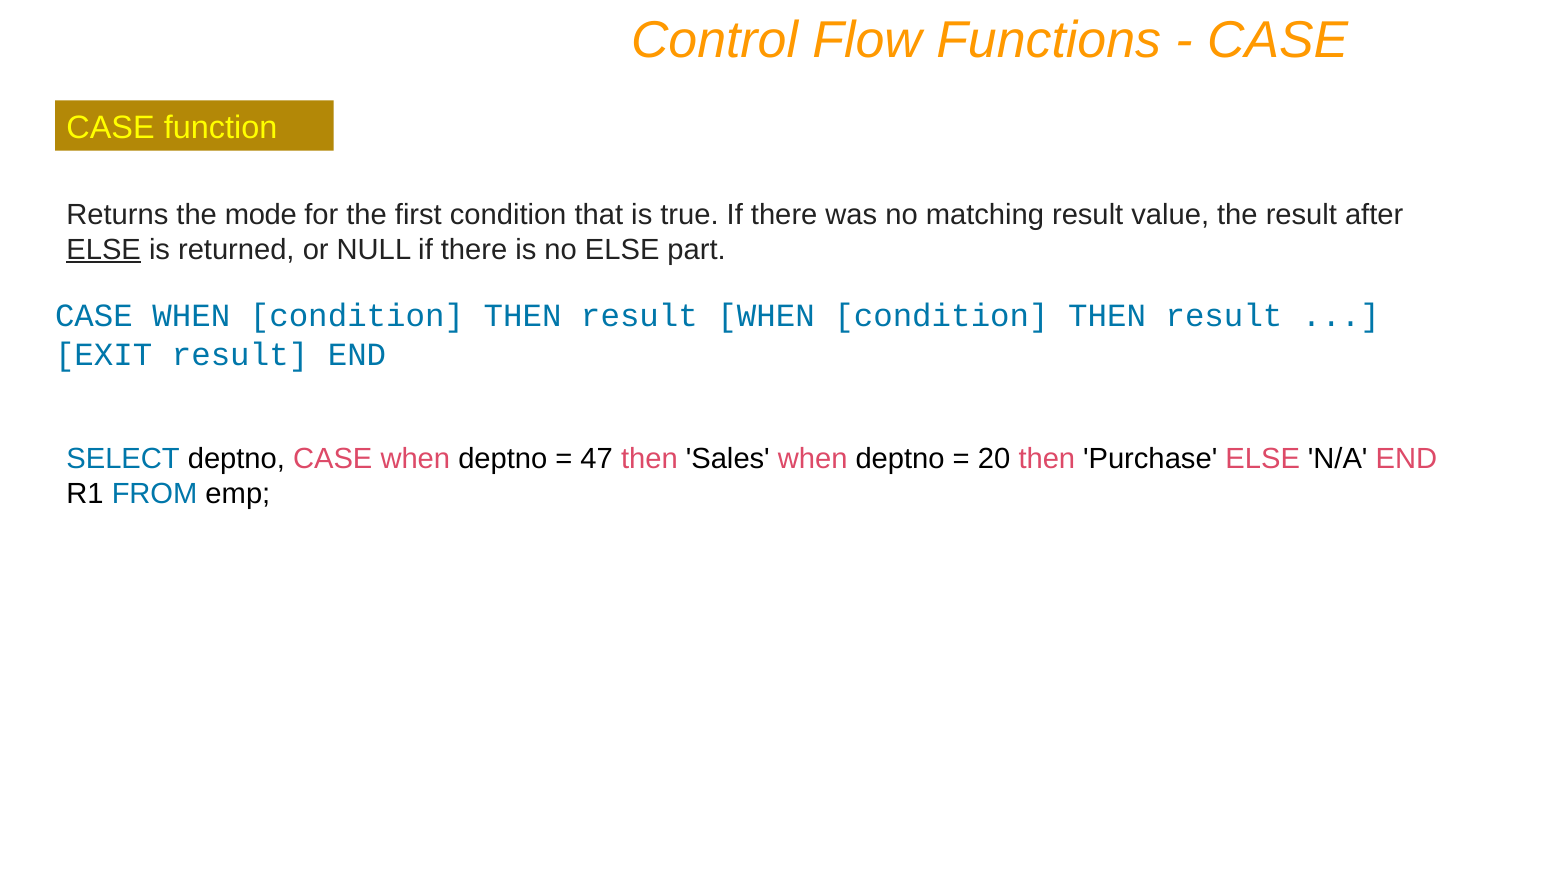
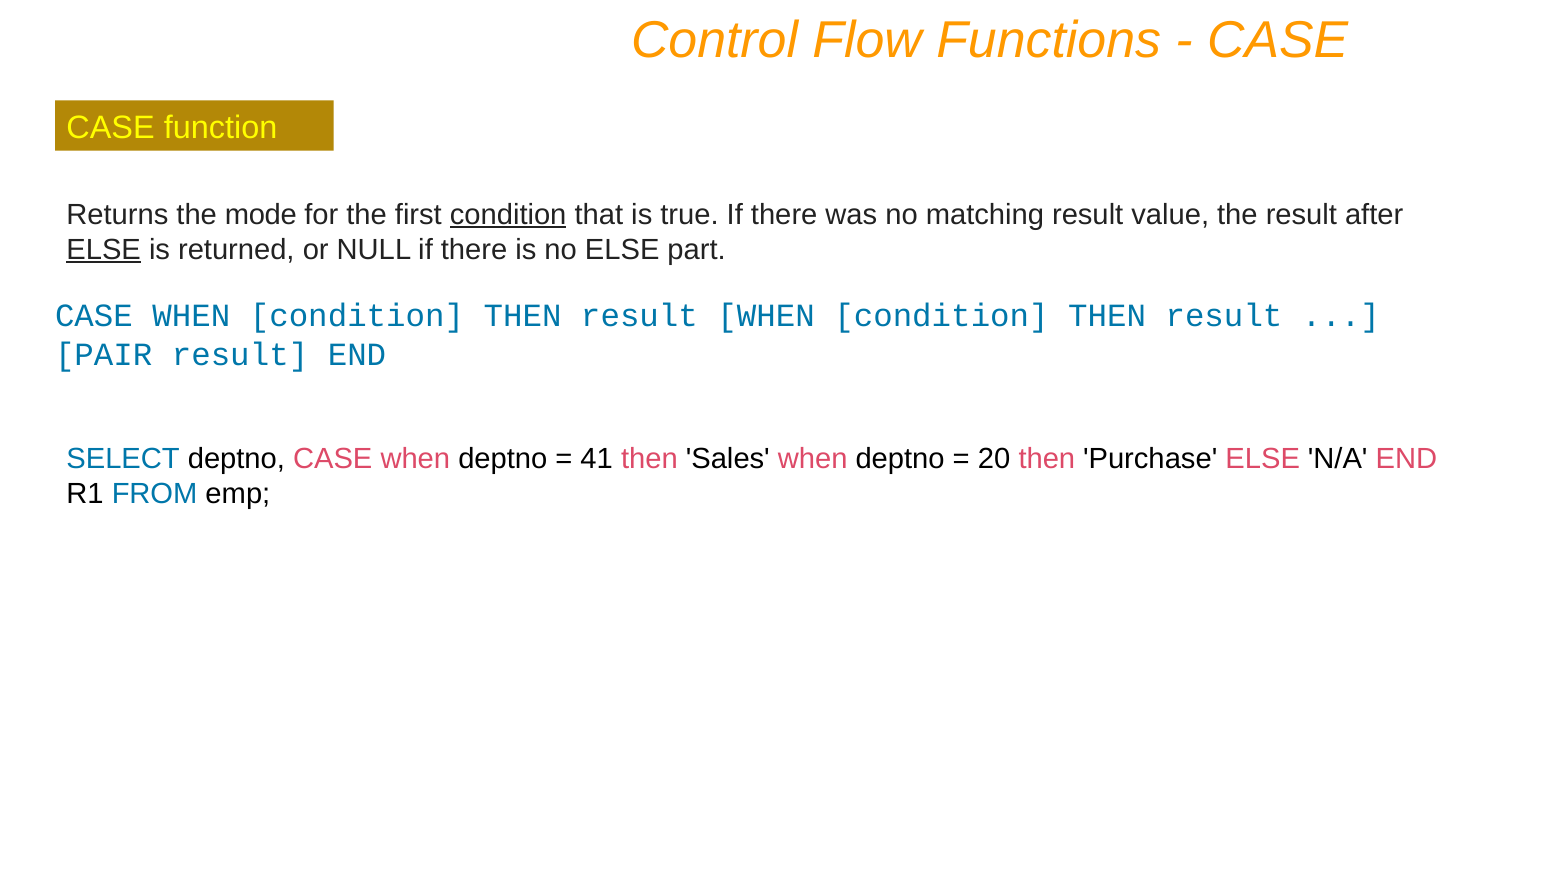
condition at (508, 215) underline: none -> present
EXIT: EXIT -> PAIR
47: 47 -> 41
